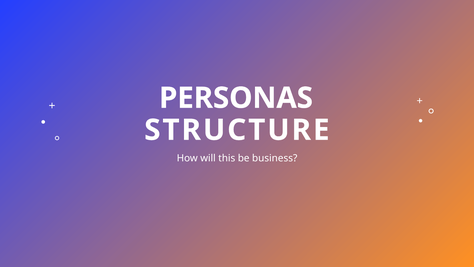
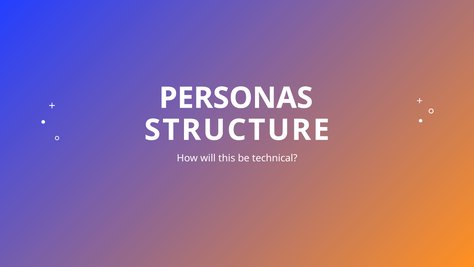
business: business -> technical
